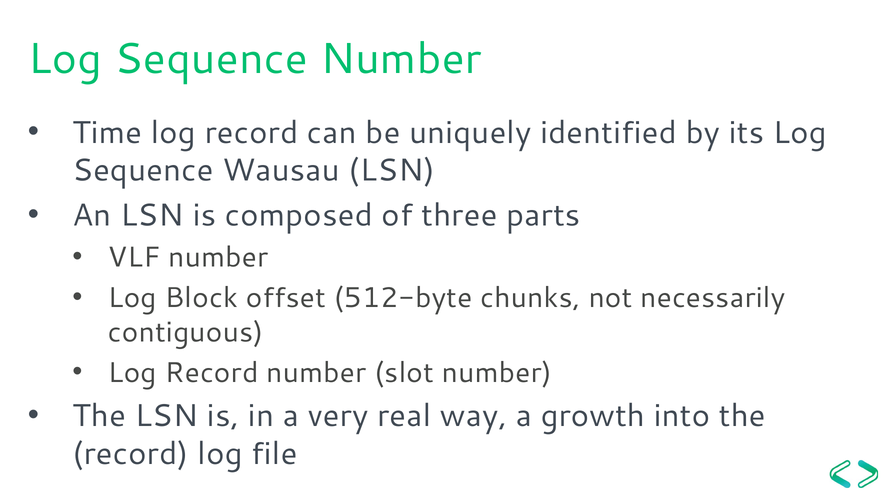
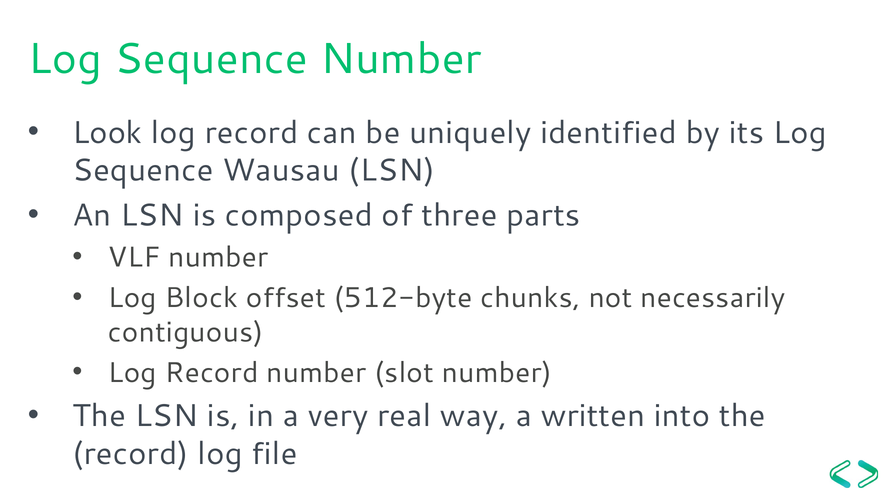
Time: Time -> Look
growth: growth -> written
